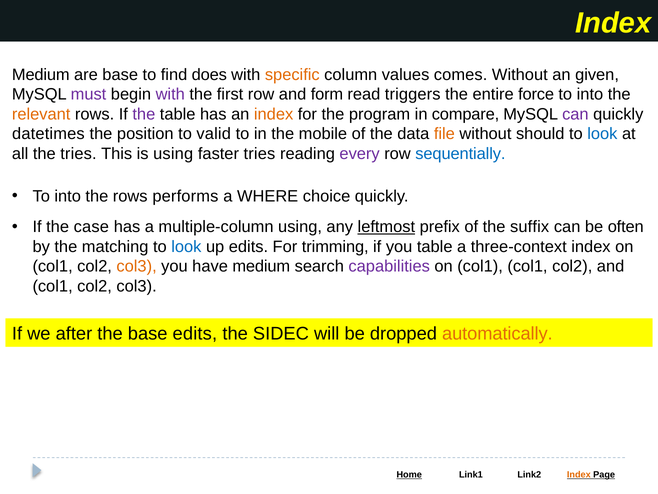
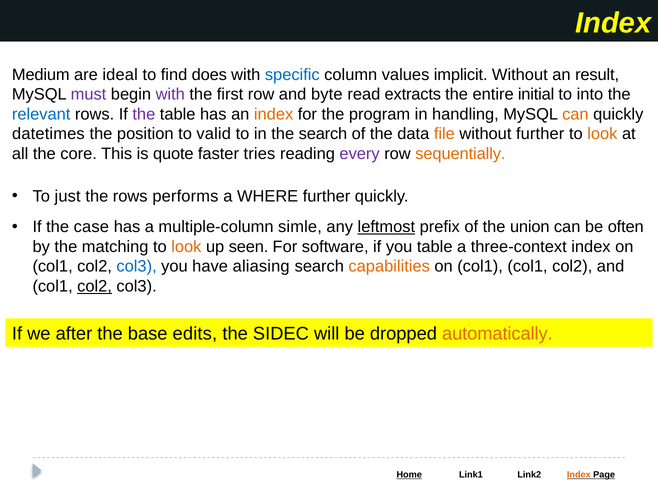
are base: base -> ideal
specific colour: orange -> blue
comes: comes -> implicit
given: given -> result
form: form -> byte
triggers: triggers -> extracts
force: force -> initial
relevant colour: orange -> blue
compare: compare -> handling
can at (575, 114) colour: purple -> orange
the mobile: mobile -> search
without should: should -> further
look at (602, 134) colour: blue -> orange
the tries: tries -> core
is using: using -> quote
sequentially colour: blue -> orange
into at (68, 196): into -> just
WHERE choice: choice -> further
multiple-column using: using -> simle
suffix: suffix -> union
look at (186, 247) colour: blue -> orange
up edits: edits -> seen
trimming: trimming -> software
col3 at (137, 266) colour: orange -> blue
have medium: medium -> aliasing
capabilities colour: purple -> orange
col2 at (95, 286) underline: none -> present
